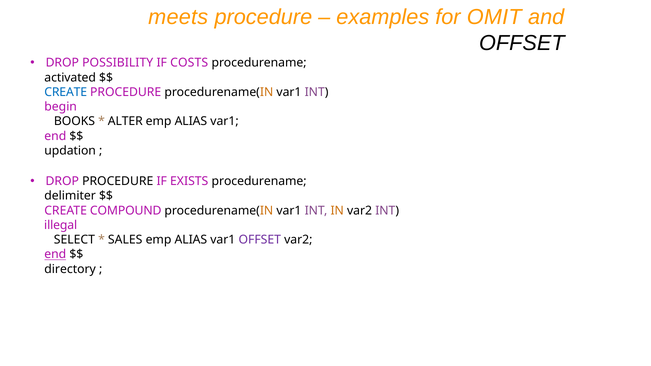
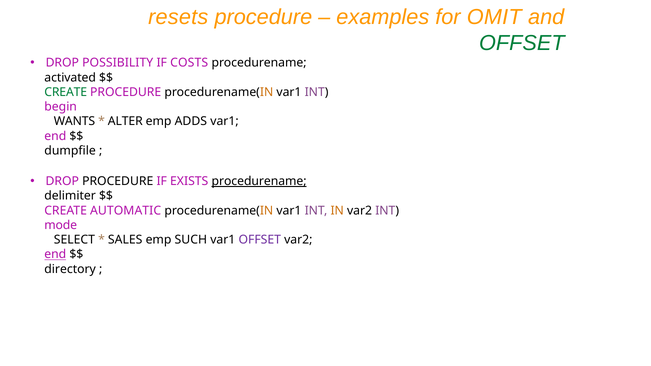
meets: meets -> resets
OFFSET at (522, 43) colour: black -> green
CREATE at (66, 92) colour: blue -> green
BOOKS: BOOKS -> WANTS
ALIAS at (191, 122): ALIAS -> ADDS
updation: updation -> dumpfile
procedurename at (259, 181) underline: none -> present
COMPOUND: COMPOUND -> AUTOMATIC
illegal: illegal -> mode
ALIAS at (191, 240): ALIAS -> SUCH
